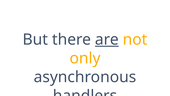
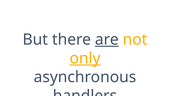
only underline: none -> present
